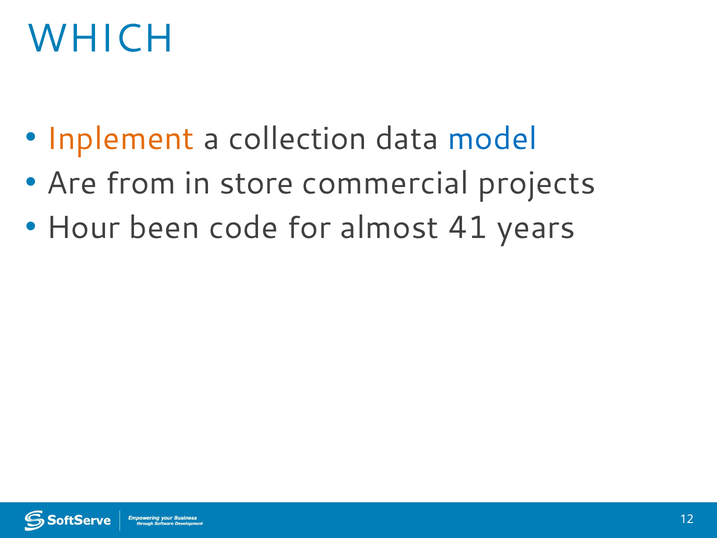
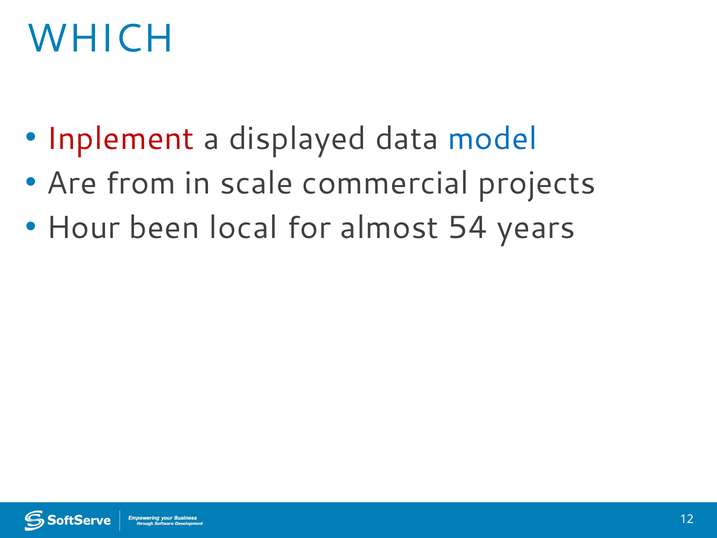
Inplement colour: orange -> red
collection: collection -> displayed
store: store -> scale
code: code -> local
41: 41 -> 54
